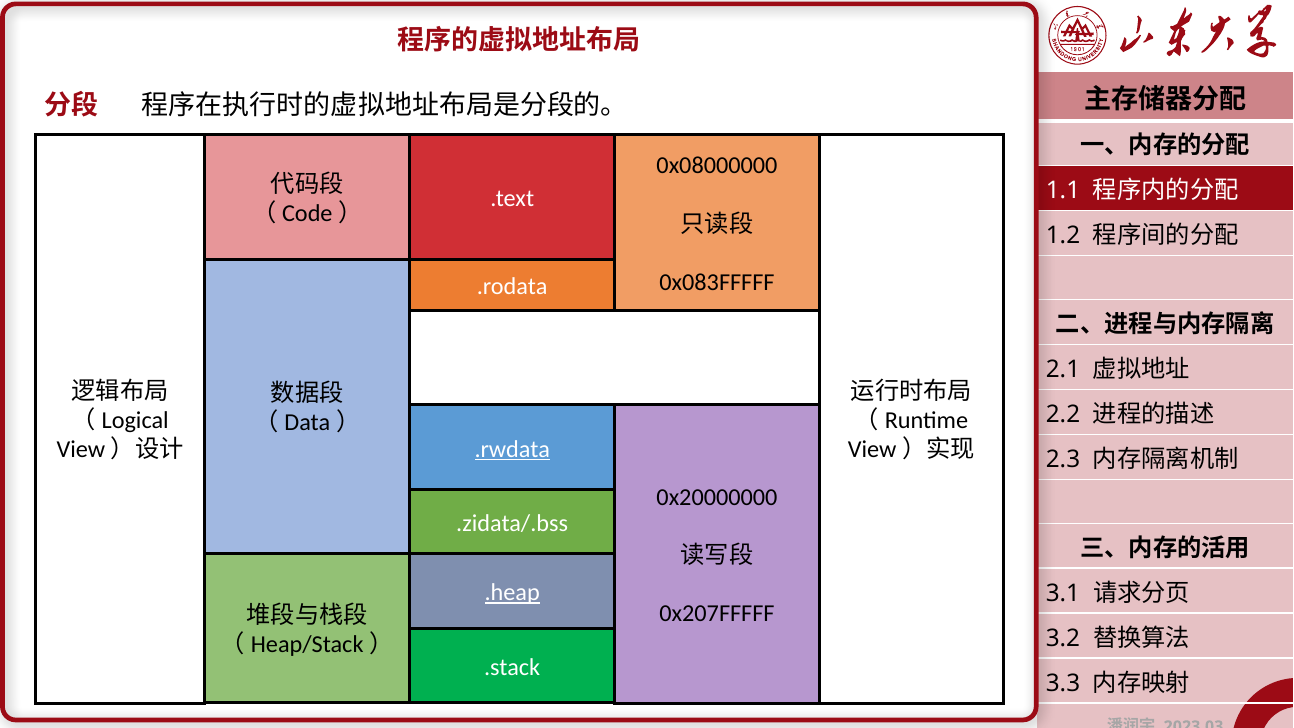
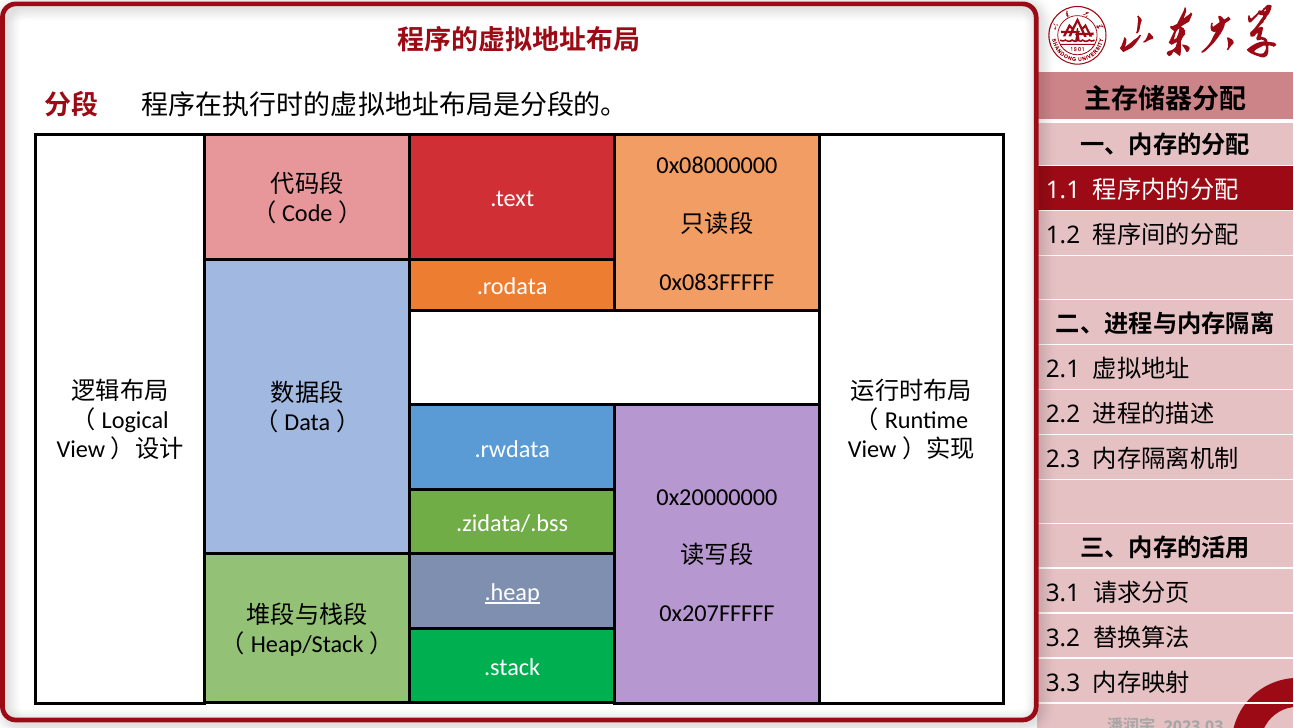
.rwdata underline: present -> none
